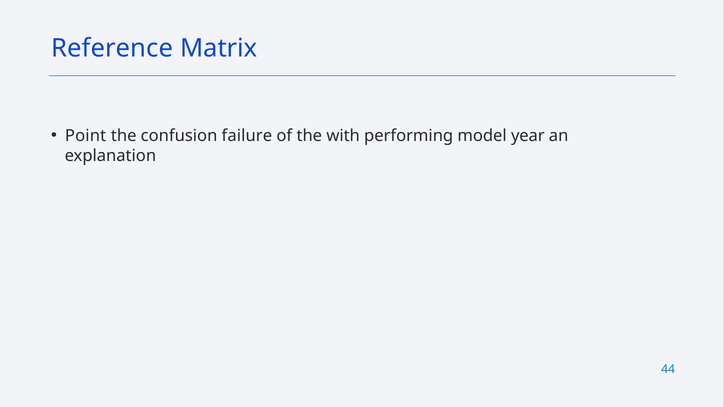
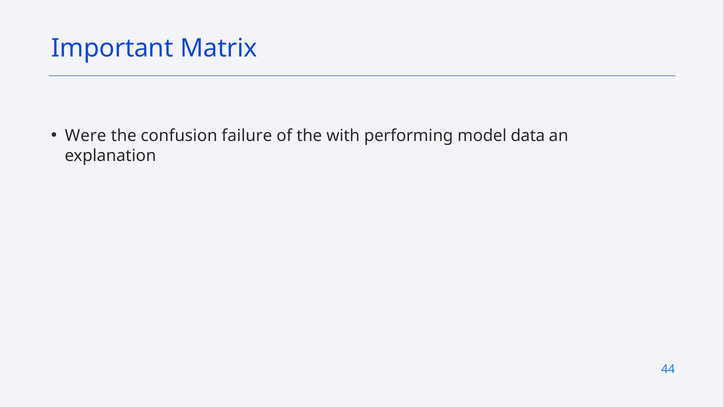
Reference: Reference -> Important
Point: Point -> Were
year: year -> data
